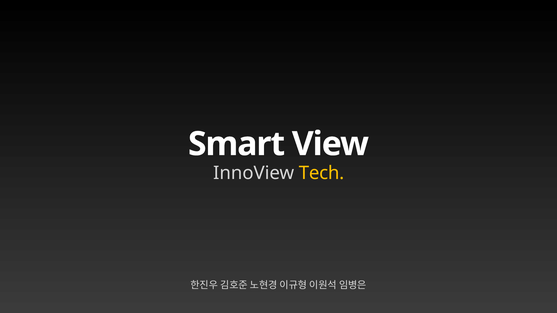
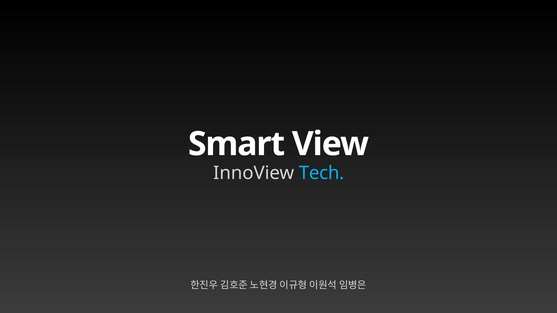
Tech colour: yellow -> light blue
